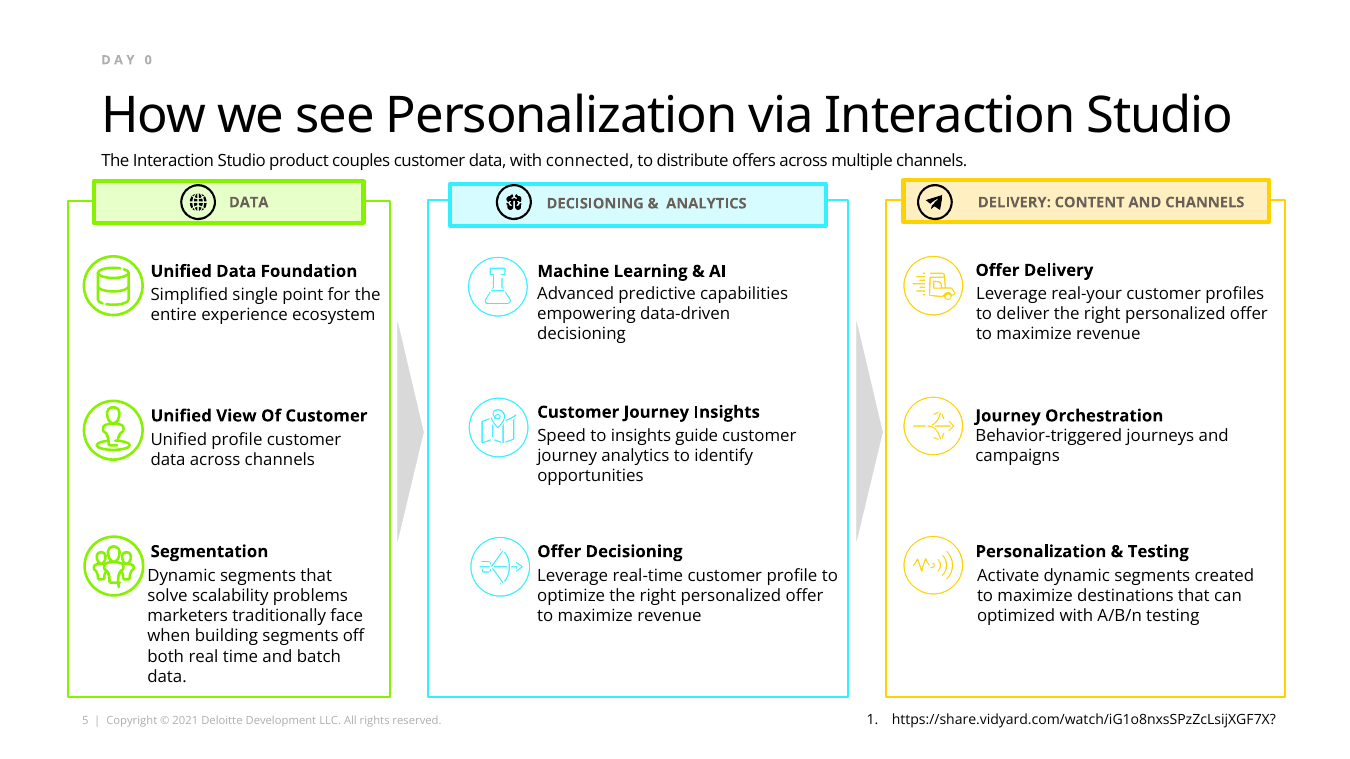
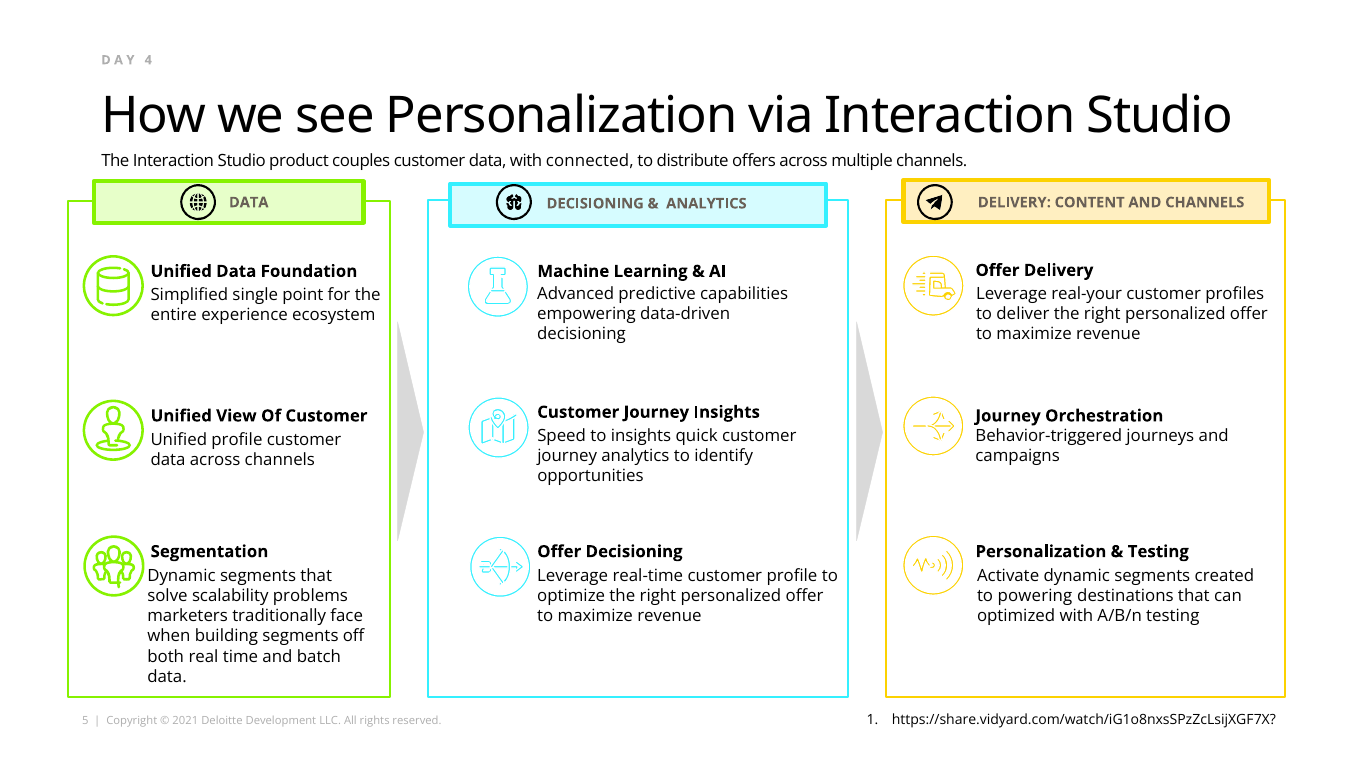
0: 0 -> 4
guide: guide -> quick
maximize at (1035, 596): maximize -> powering
